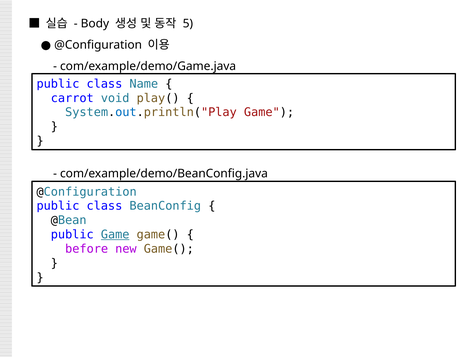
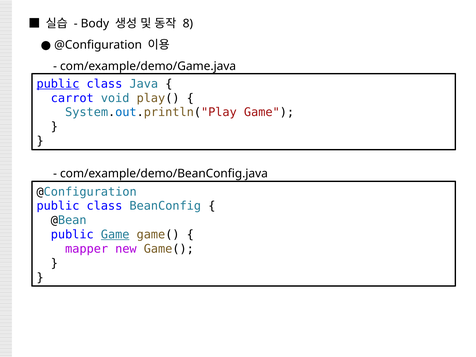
5: 5 -> 8
public at (58, 84) underline: none -> present
Name: Name -> Java
before: before -> mapper
